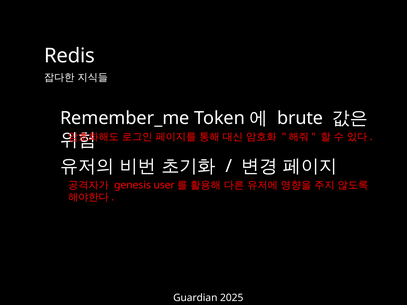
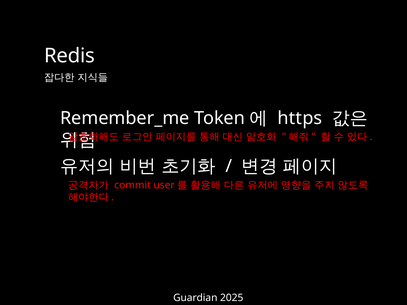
brute: brute -> https
genesis: genesis -> commit
